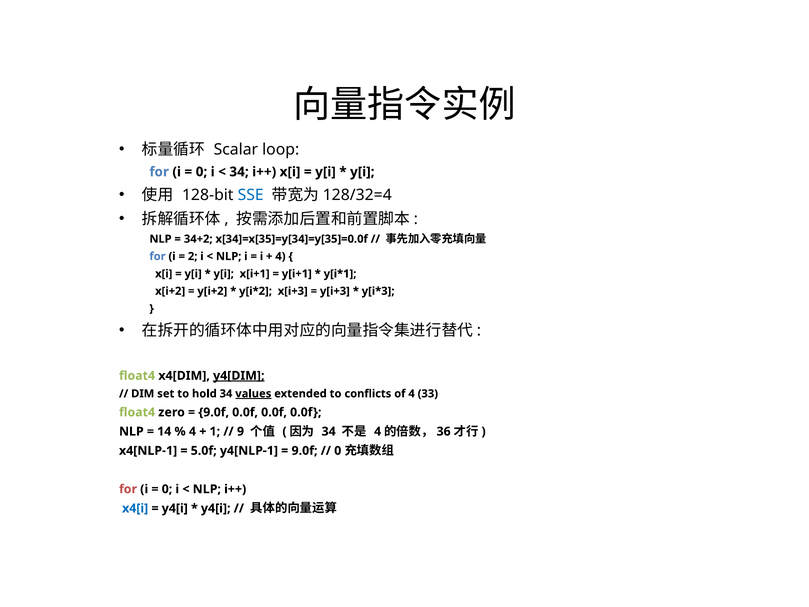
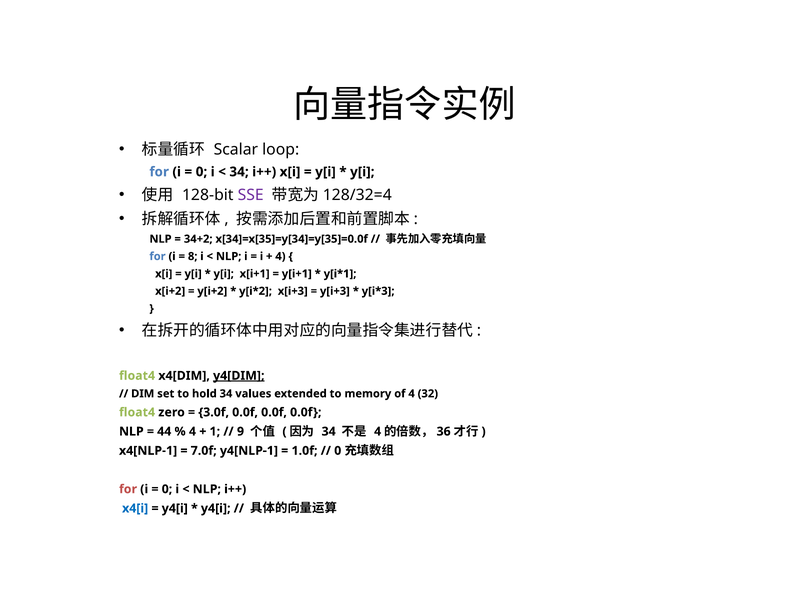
SSE colour: blue -> purple
2: 2 -> 8
values underline: present -> none
conflicts: conflicts -> memory
33: 33 -> 32
9.0f at (214, 412): 9.0f -> 3.0f
14: 14 -> 44
5.0f: 5.0f -> 7.0f
9.0f at (305, 451): 9.0f -> 1.0f
